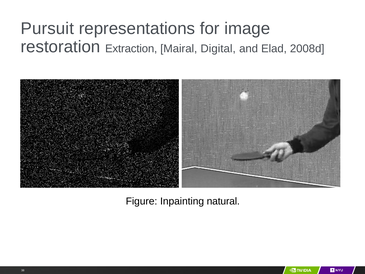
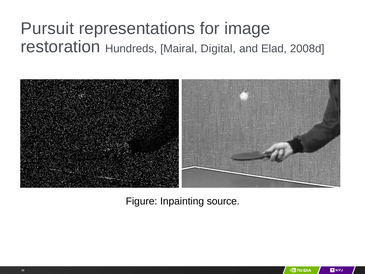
Extraction: Extraction -> Hundreds
natural: natural -> source
